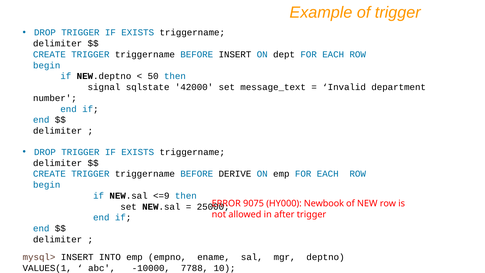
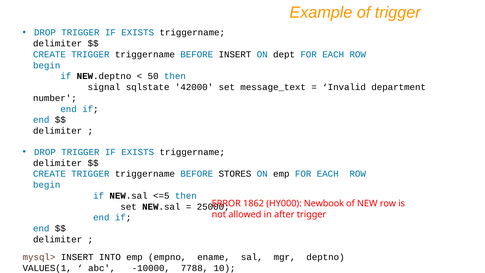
DERIVE: DERIVE -> STORES
<=9: <=9 -> <=5
9075: 9075 -> 1862
